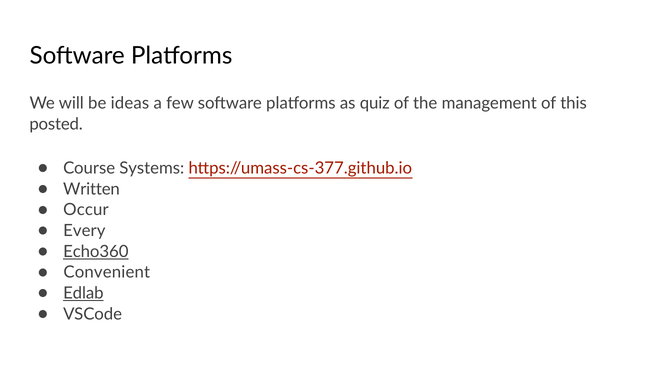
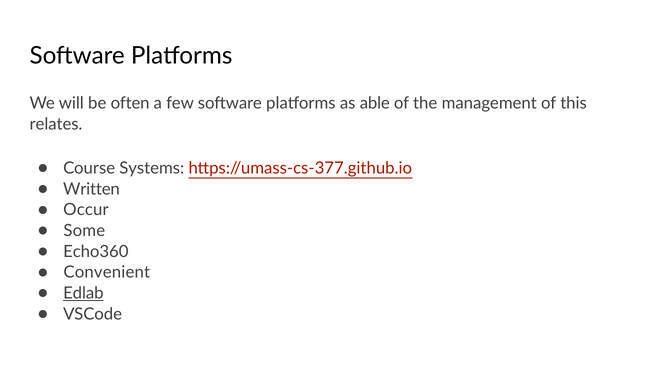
ideas: ideas -> often
quiz: quiz -> able
posted: posted -> relates
Every: Every -> Some
Echo360 underline: present -> none
